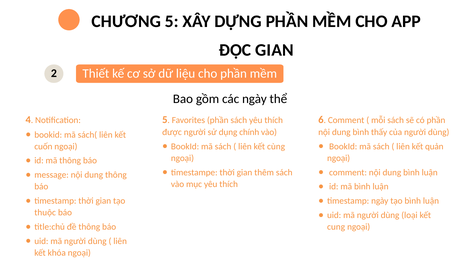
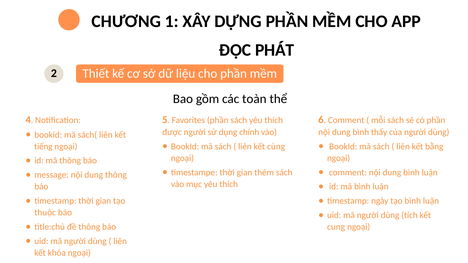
CHƯƠNG 5: 5 -> 1
ĐỌC GIAN: GIAN -> PHÁT
các ngày: ngày -> toàn
quản: quản -> bằng
cuốn: cuốn -> tiếng
loại: loại -> tích
